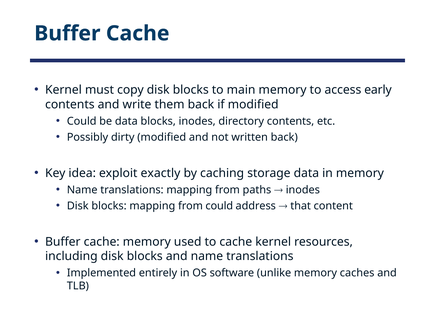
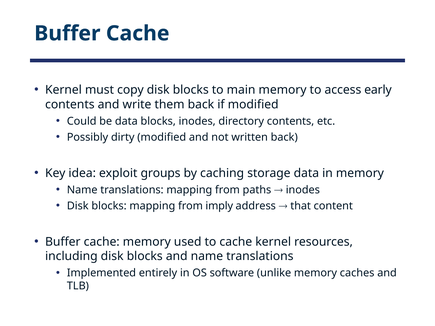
exactly: exactly -> groups
from could: could -> imply
